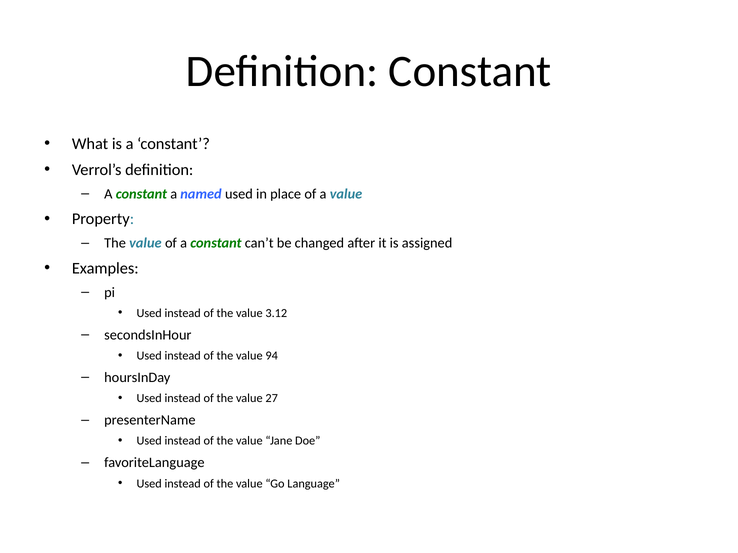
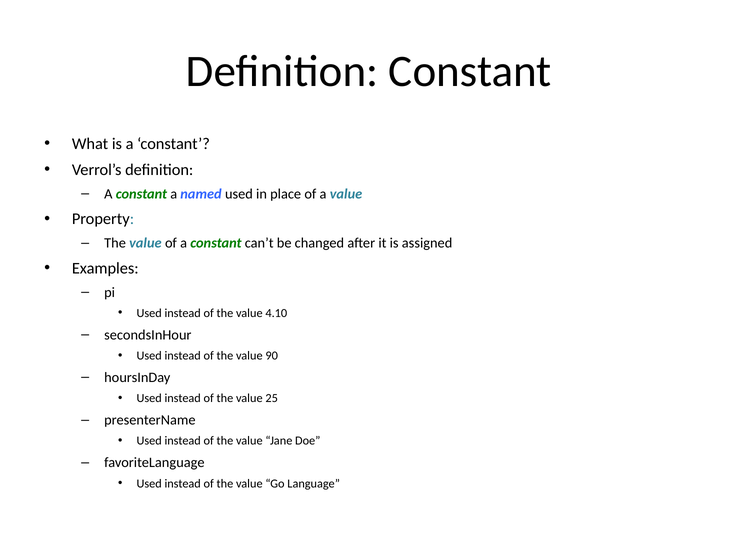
3.12: 3.12 -> 4.10
94: 94 -> 90
27: 27 -> 25
